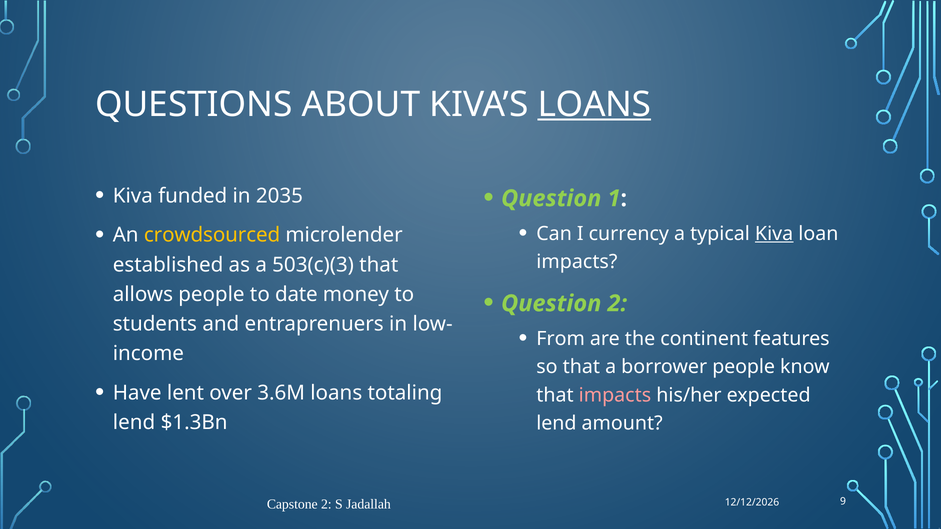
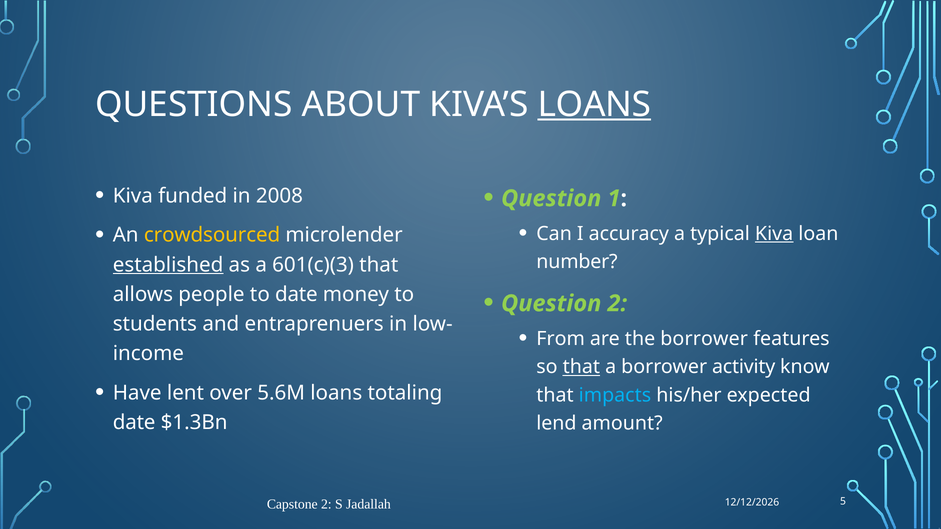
2035: 2035 -> 2008
currency: currency -> accuracy
impacts at (577, 262): impacts -> number
established underline: none -> present
503(c)(3: 503(c)(3 -> 601(c)(3
the continent: continent -> borrower
that at (581, 367) underline: none -> present
borrower people: people -> activity
3.6M: 3.6M -> 5.6M
impacts at (615, 395) colour: pink -> light blue
lend at (134, 423): lend -> date
9: 9 -> 5
